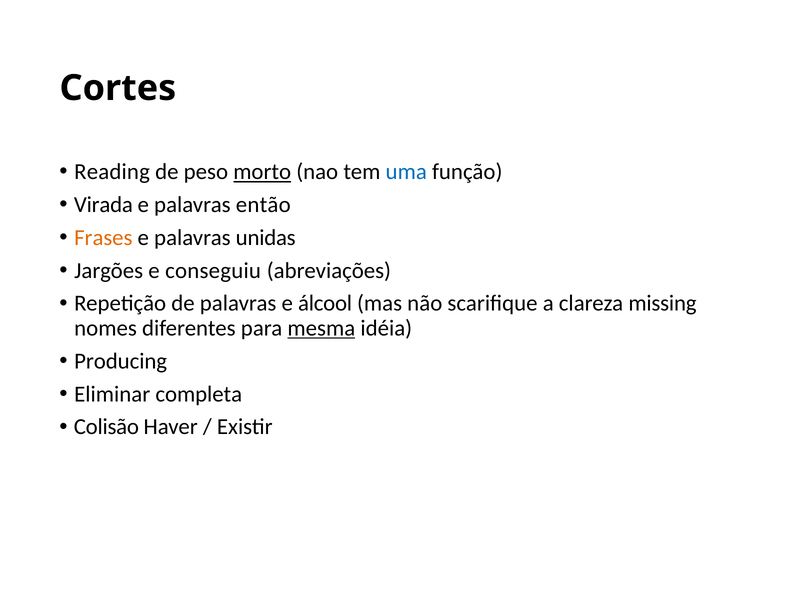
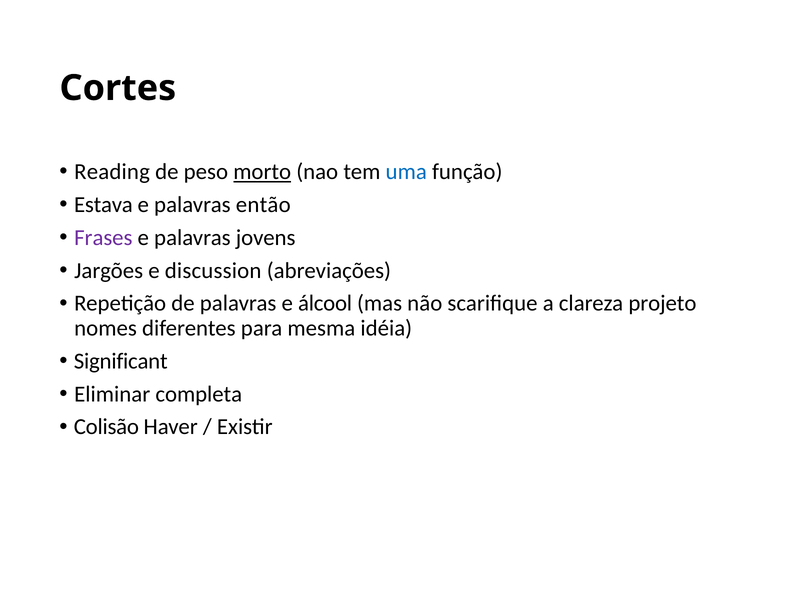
Virada: Virada -> Estava
Frases colour: orange -> purple
unidas: unidas -> jovens
conseguiu: conseguiu -> discussion
missing: missing -> projeto
mesma underline: present -> none
Producing: Producing -> Significant
